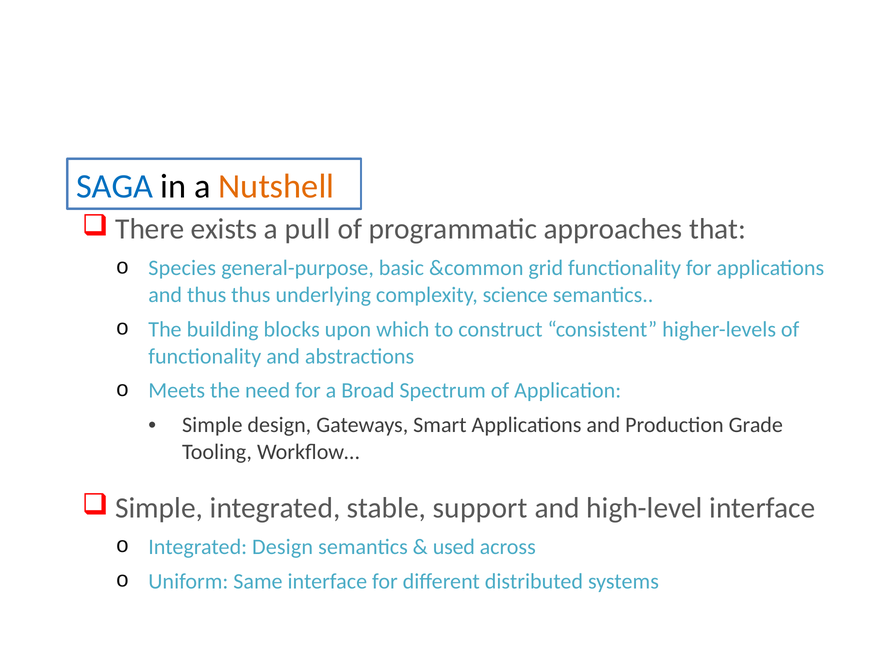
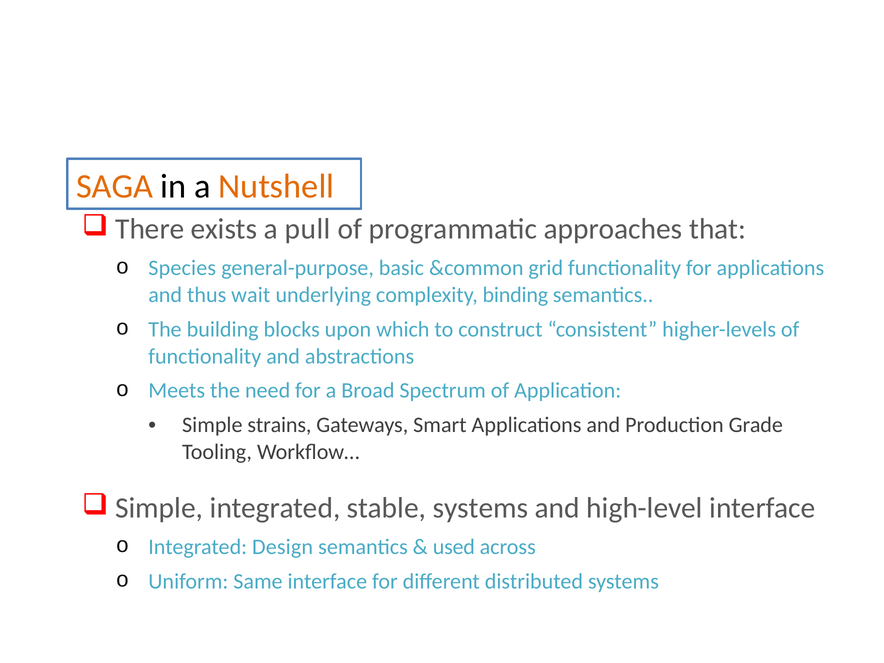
SAGA colour: blue -> orange
thus thus: thus -> wait
science: science -> binding
Simple design: design -> strains
stable support: support -> systems
